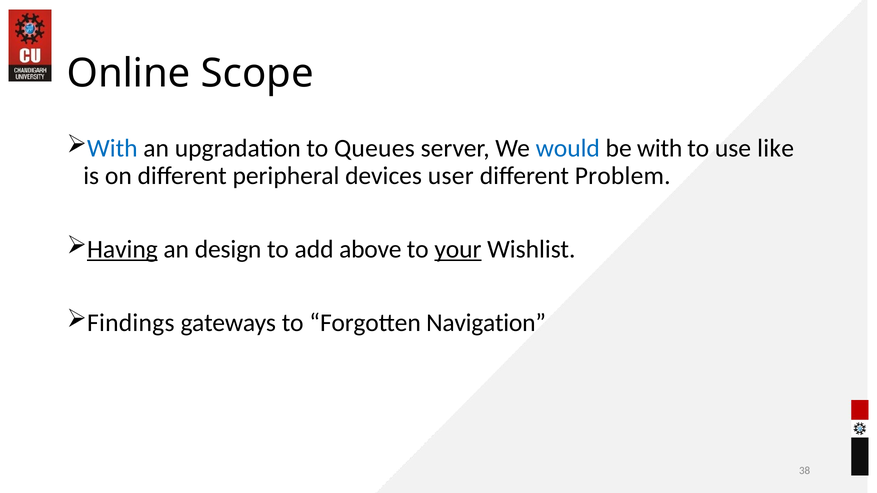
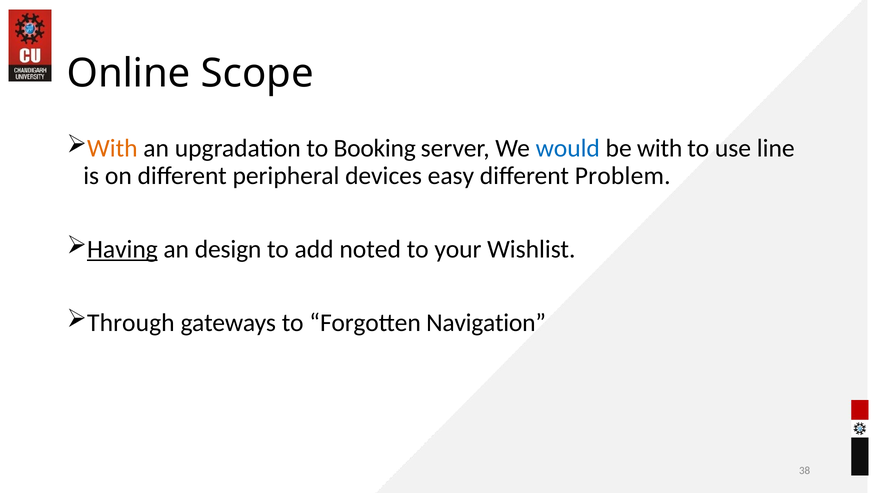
With at (112, 148) colour: blue -> orange
Queues: Queues -> Booking
like: like -> line
user: user -> easy
above: above -> noted
your underline: present -> none
Findings: Findings -> Through
